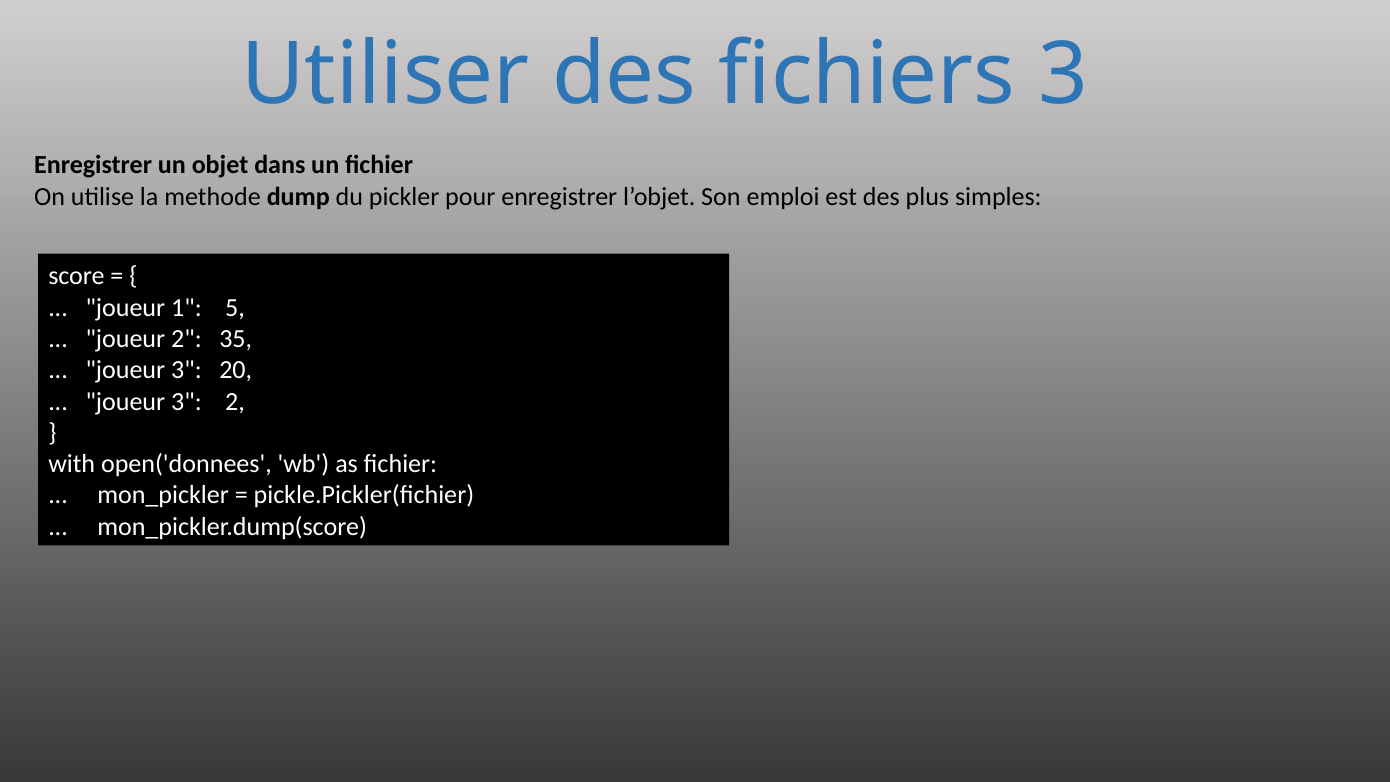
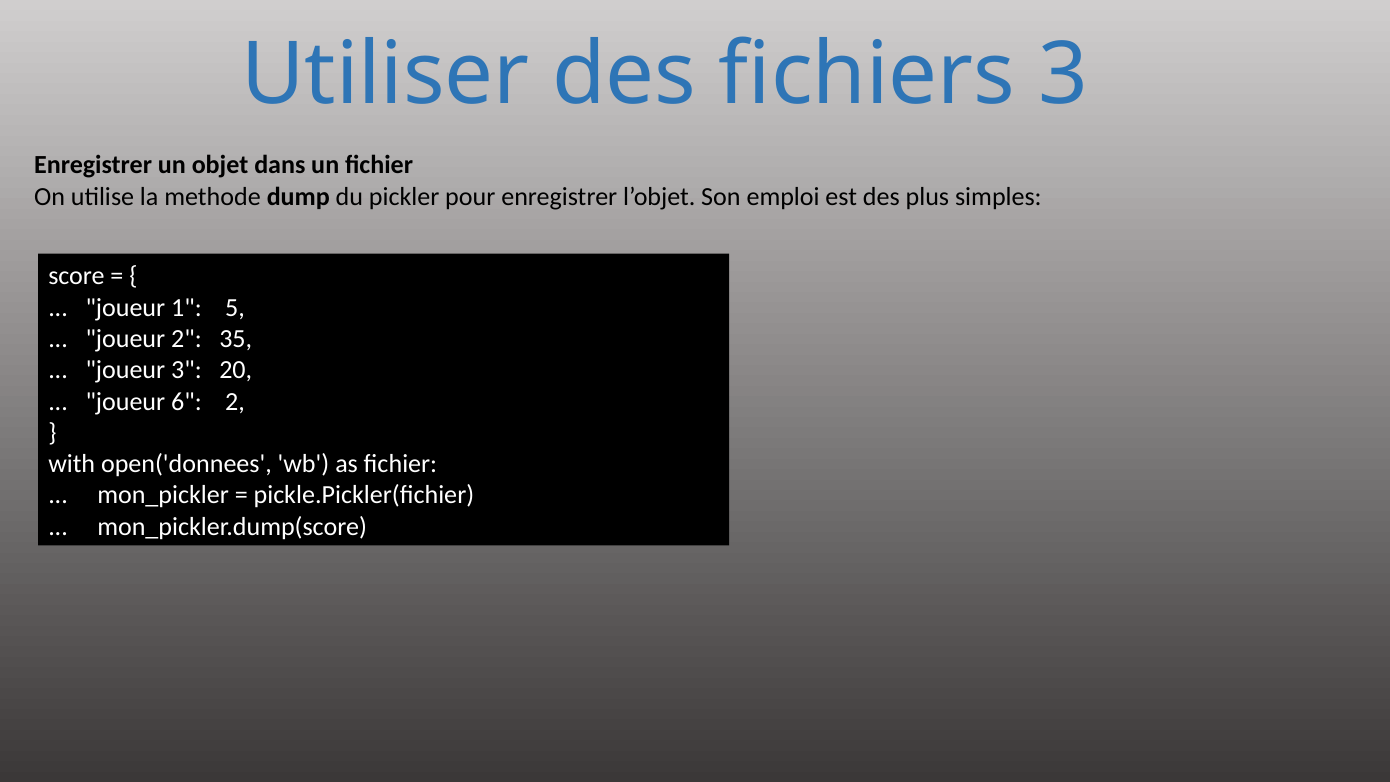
3 at (186, 401): 3 -> 6
